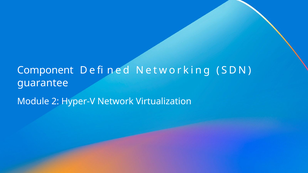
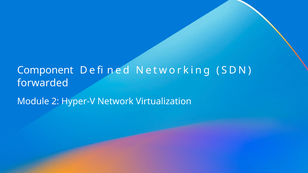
guarantee: guarantee -> forwarded
